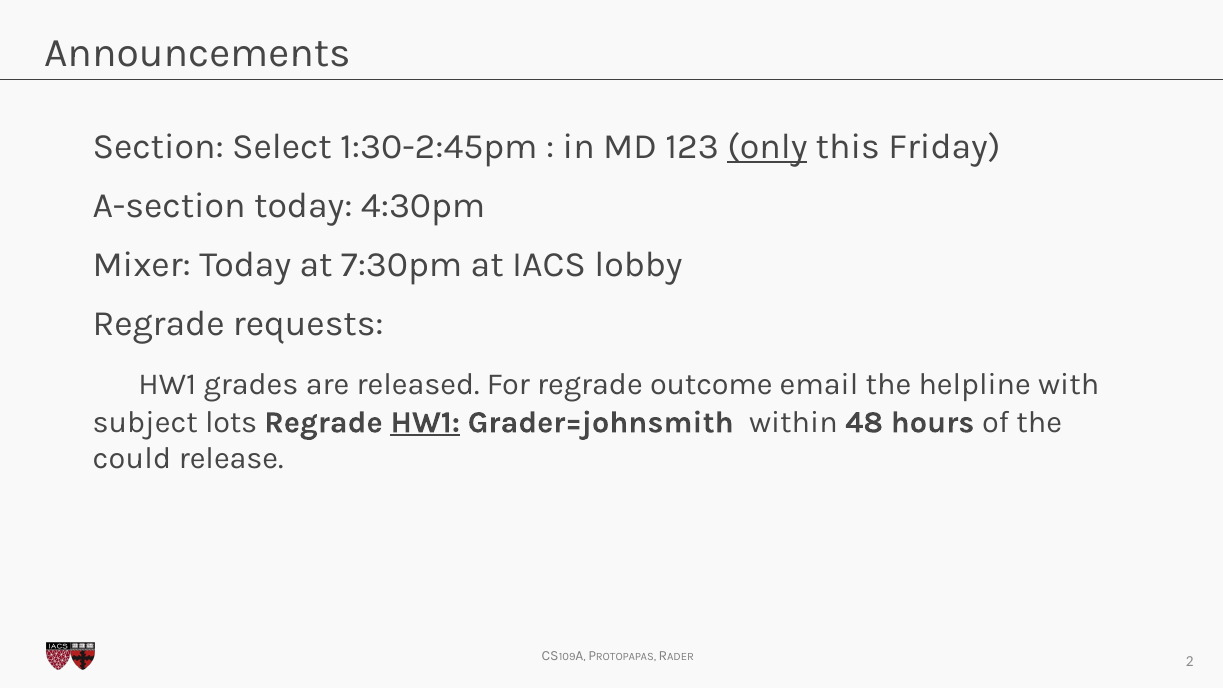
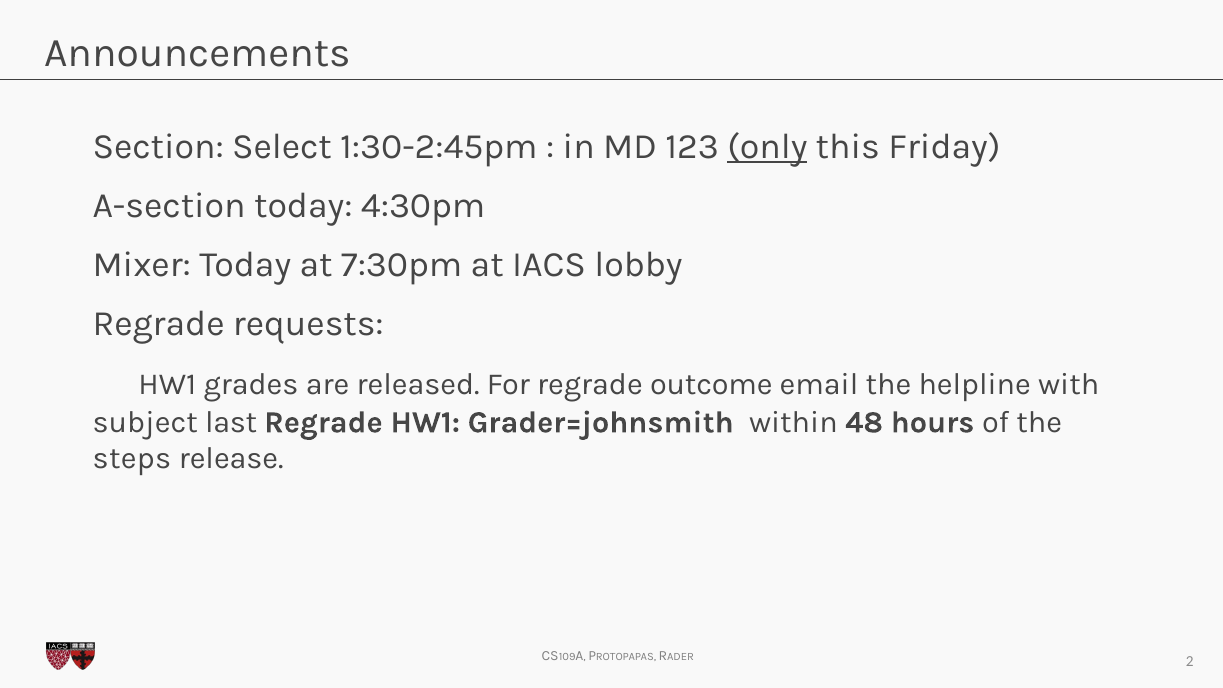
lots: lots -> last
HW1 at (425, 422) underline: present -> none
could: could -> steps
